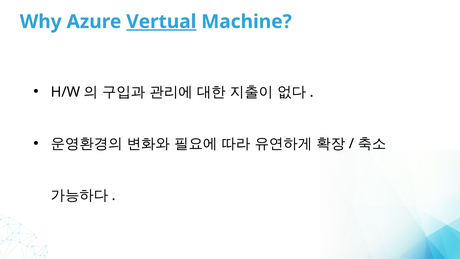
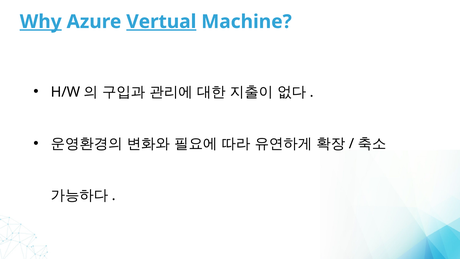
Why underline: none -> present
